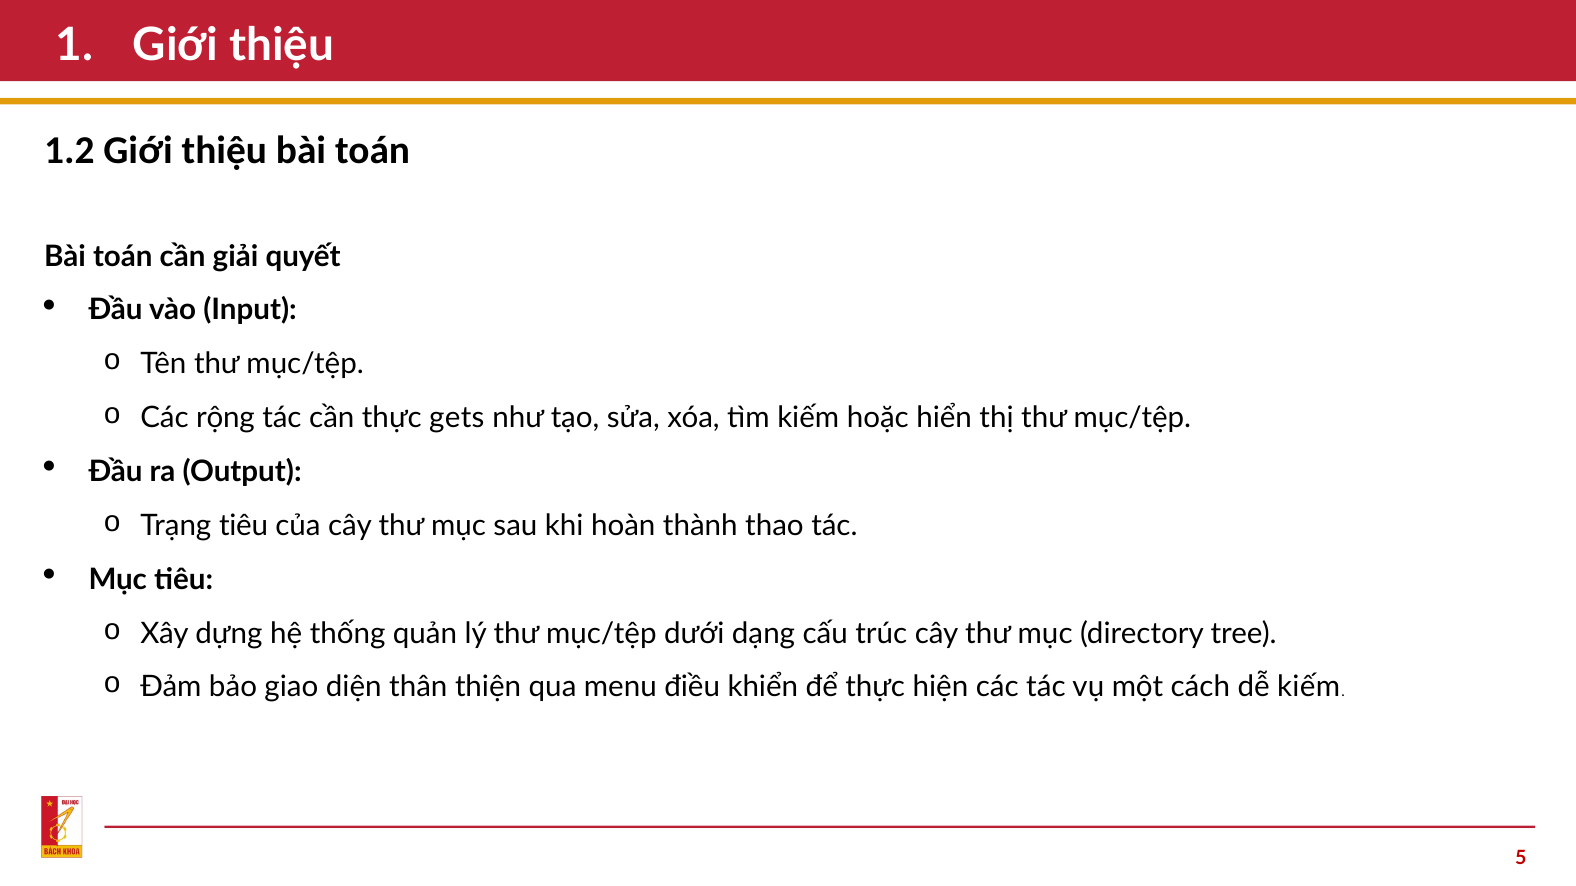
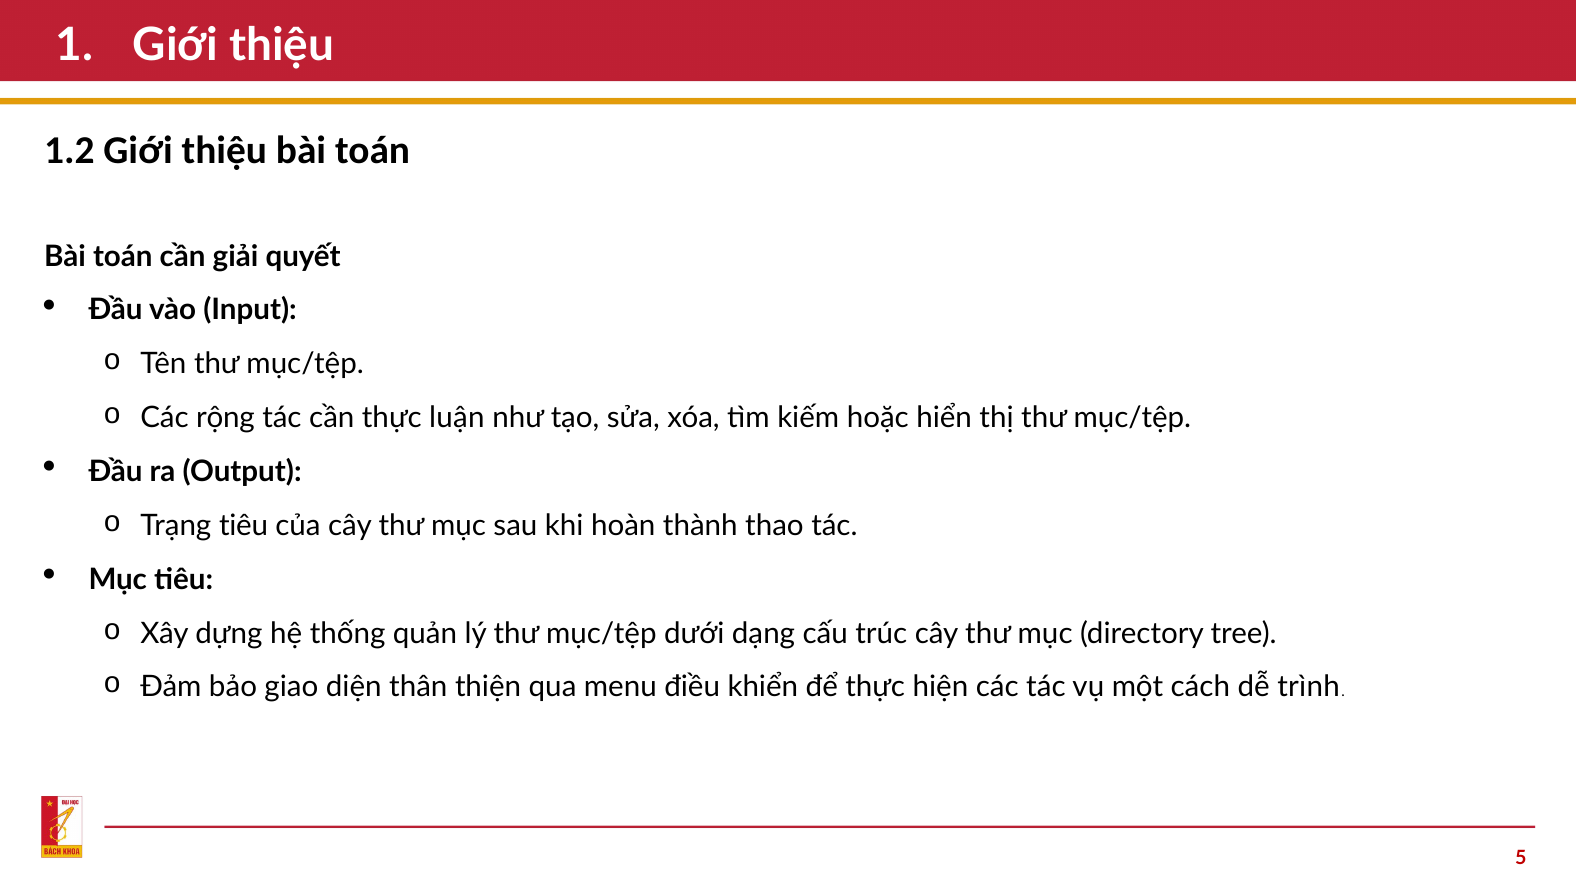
gets: gets -> luận
dễ kiếm: kiếm -> trình
